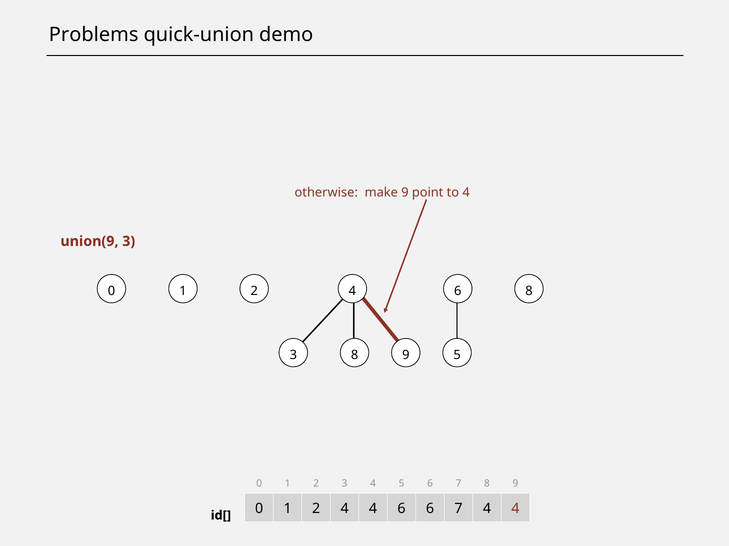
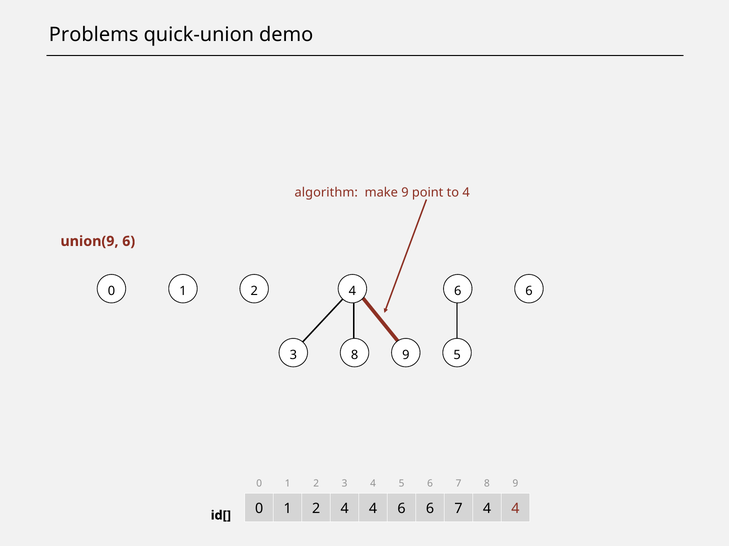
otherwise: otherwise -> algorithm
union(9 3: 3 -> 6
6 8: 8 -> 6
